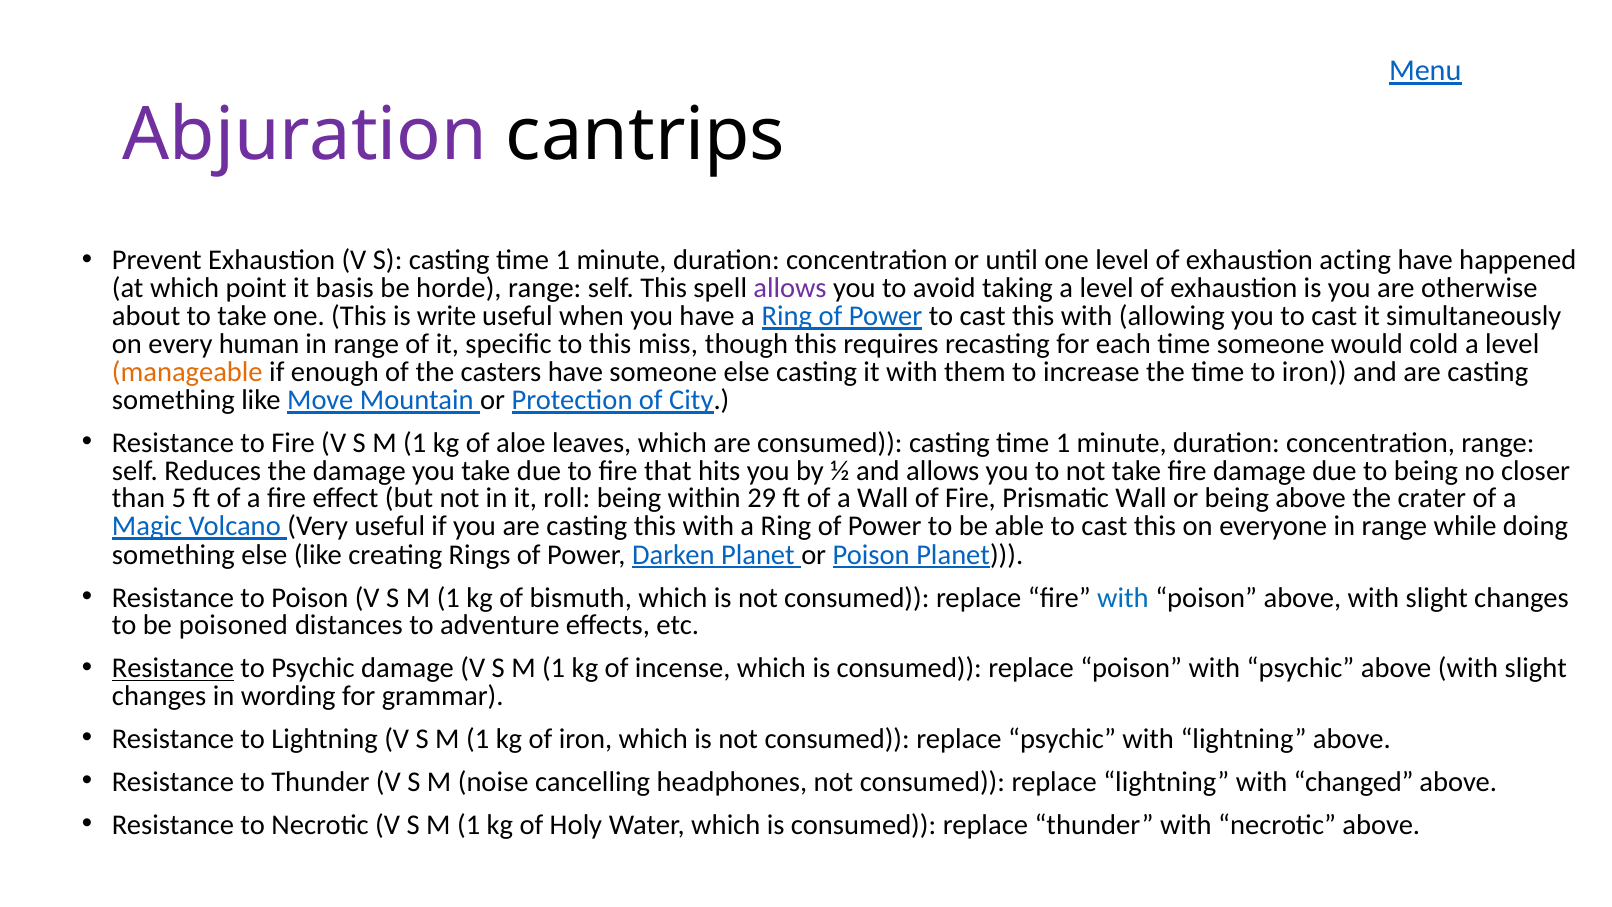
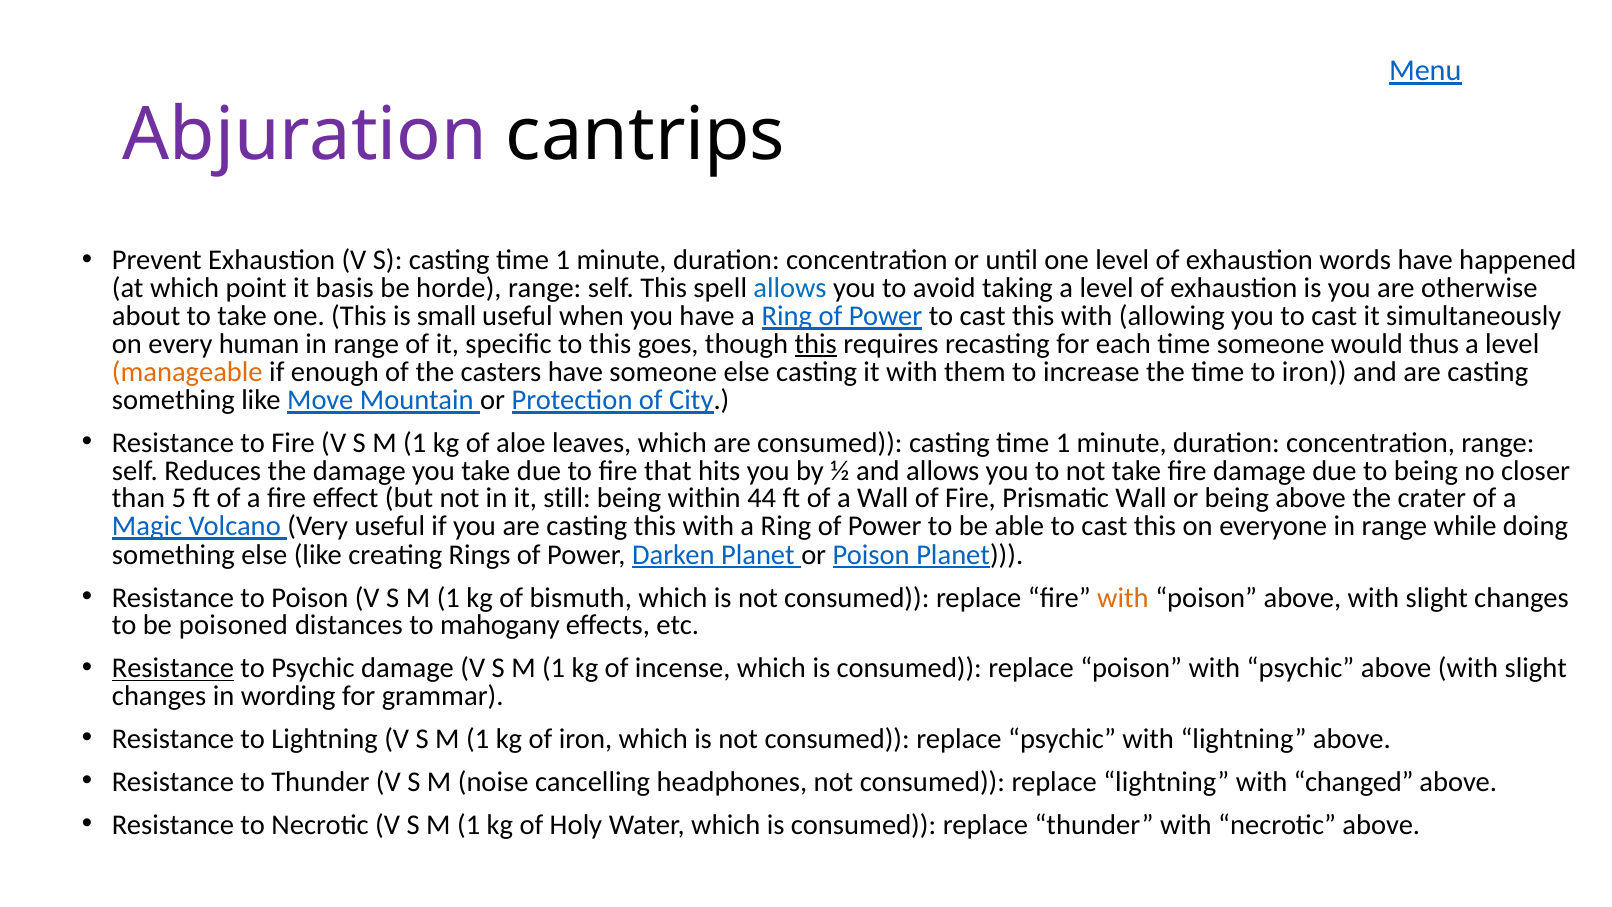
acting: acting -> words
allows at (790, 288) colour: purple -> blue
write: write -> small
miss: miss -> goes
this at (816, 344) underline: none -> present
cold: cold -> thus
roll: roll -> still
29: 29 -> 44
with at (1123, 598) colour: blue -> orange
adventure: adventure -> mahogany
